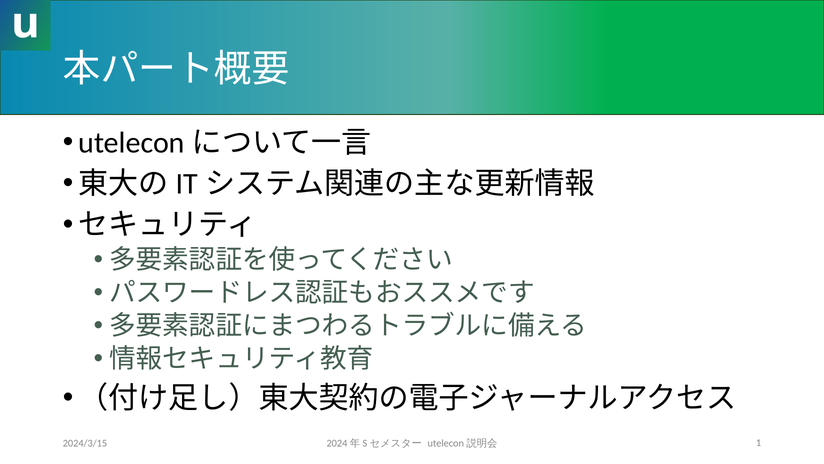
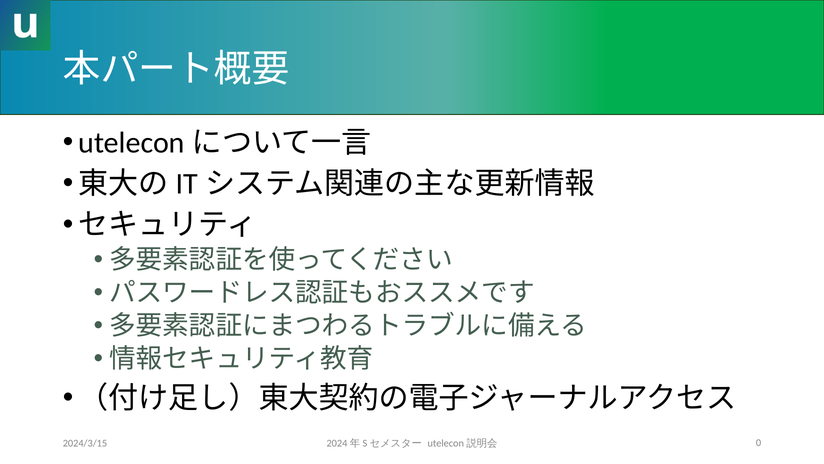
1: 1 -> 0
